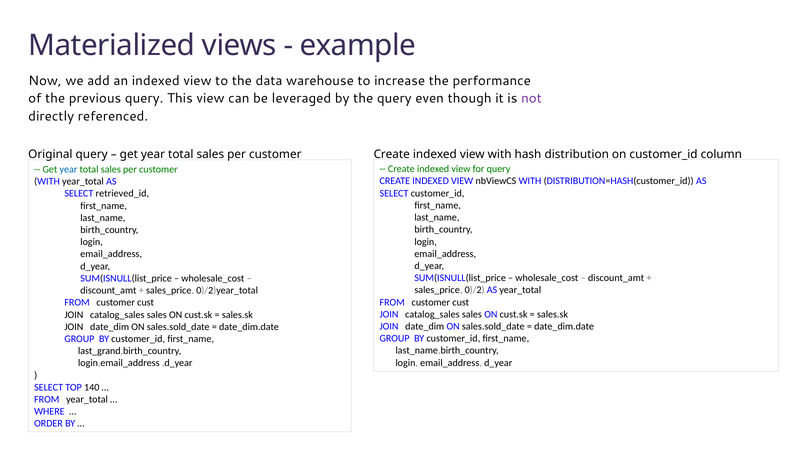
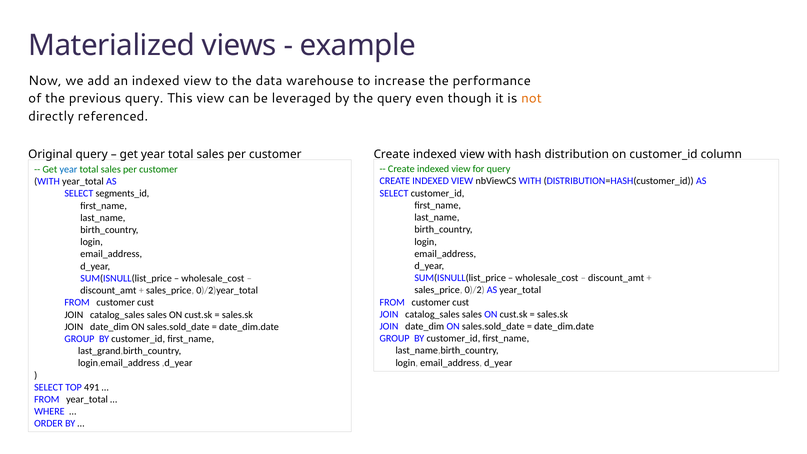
not colour: purple -> orange
retrieved_id: retrieved_id -> segments_id
140: 140 -> 491
